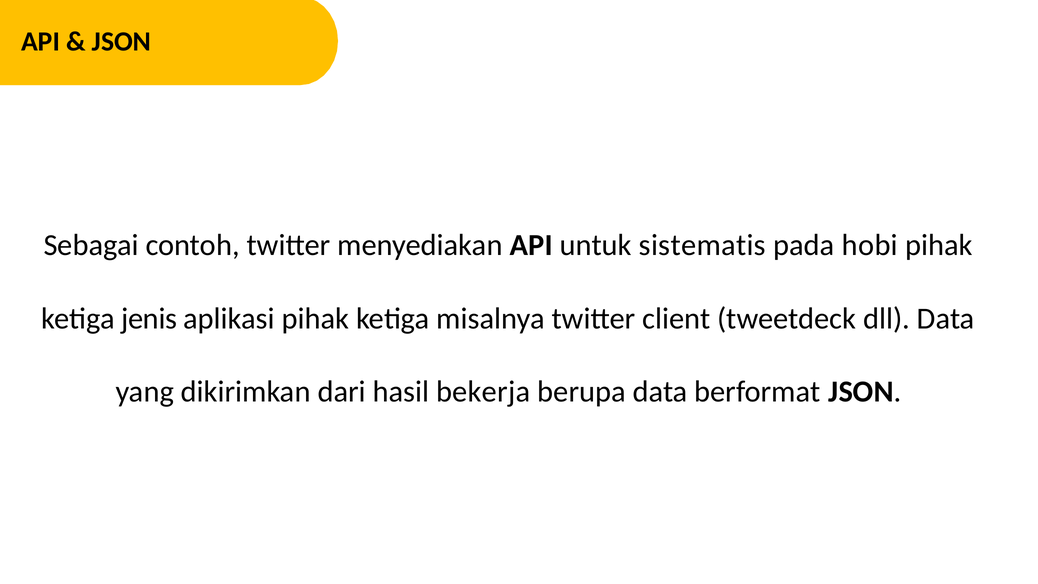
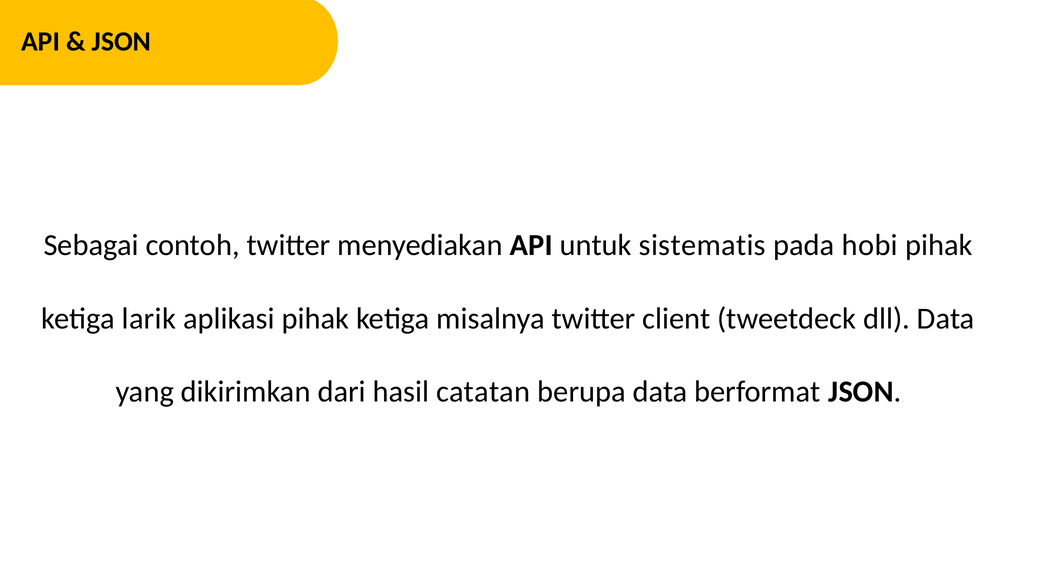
jenis: jenis -> larik
bekerja: bekerja -> catatan
